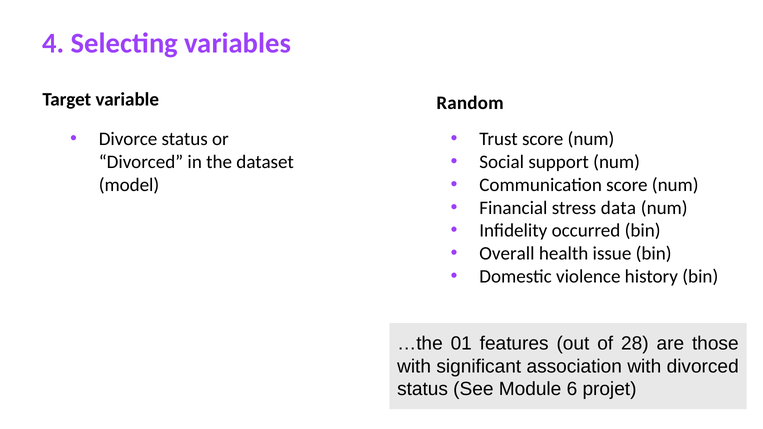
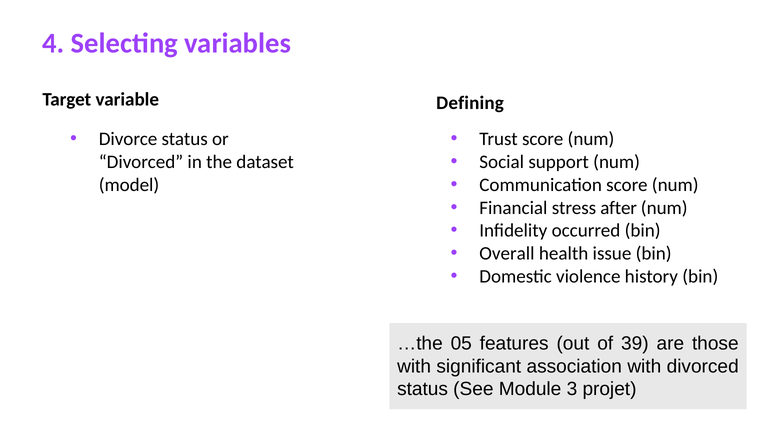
Random: Random -> Defining
data: data -> after
01: 01 -> 05
28: 28 -> 39
6: 6 -> 3
